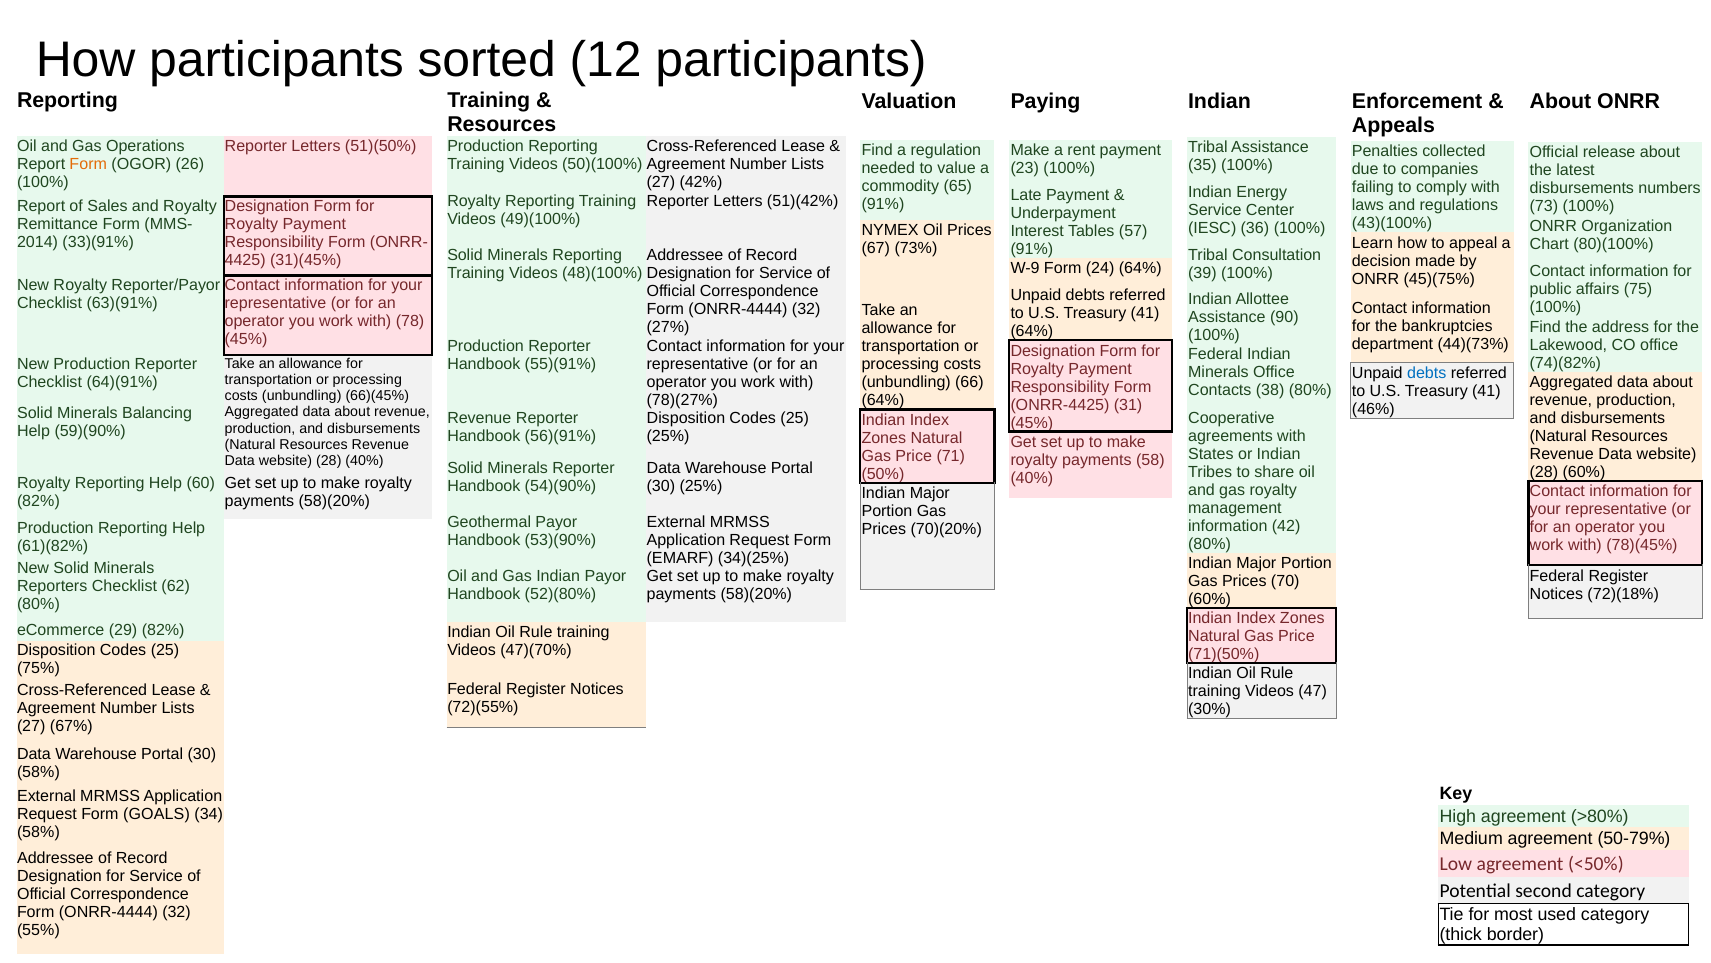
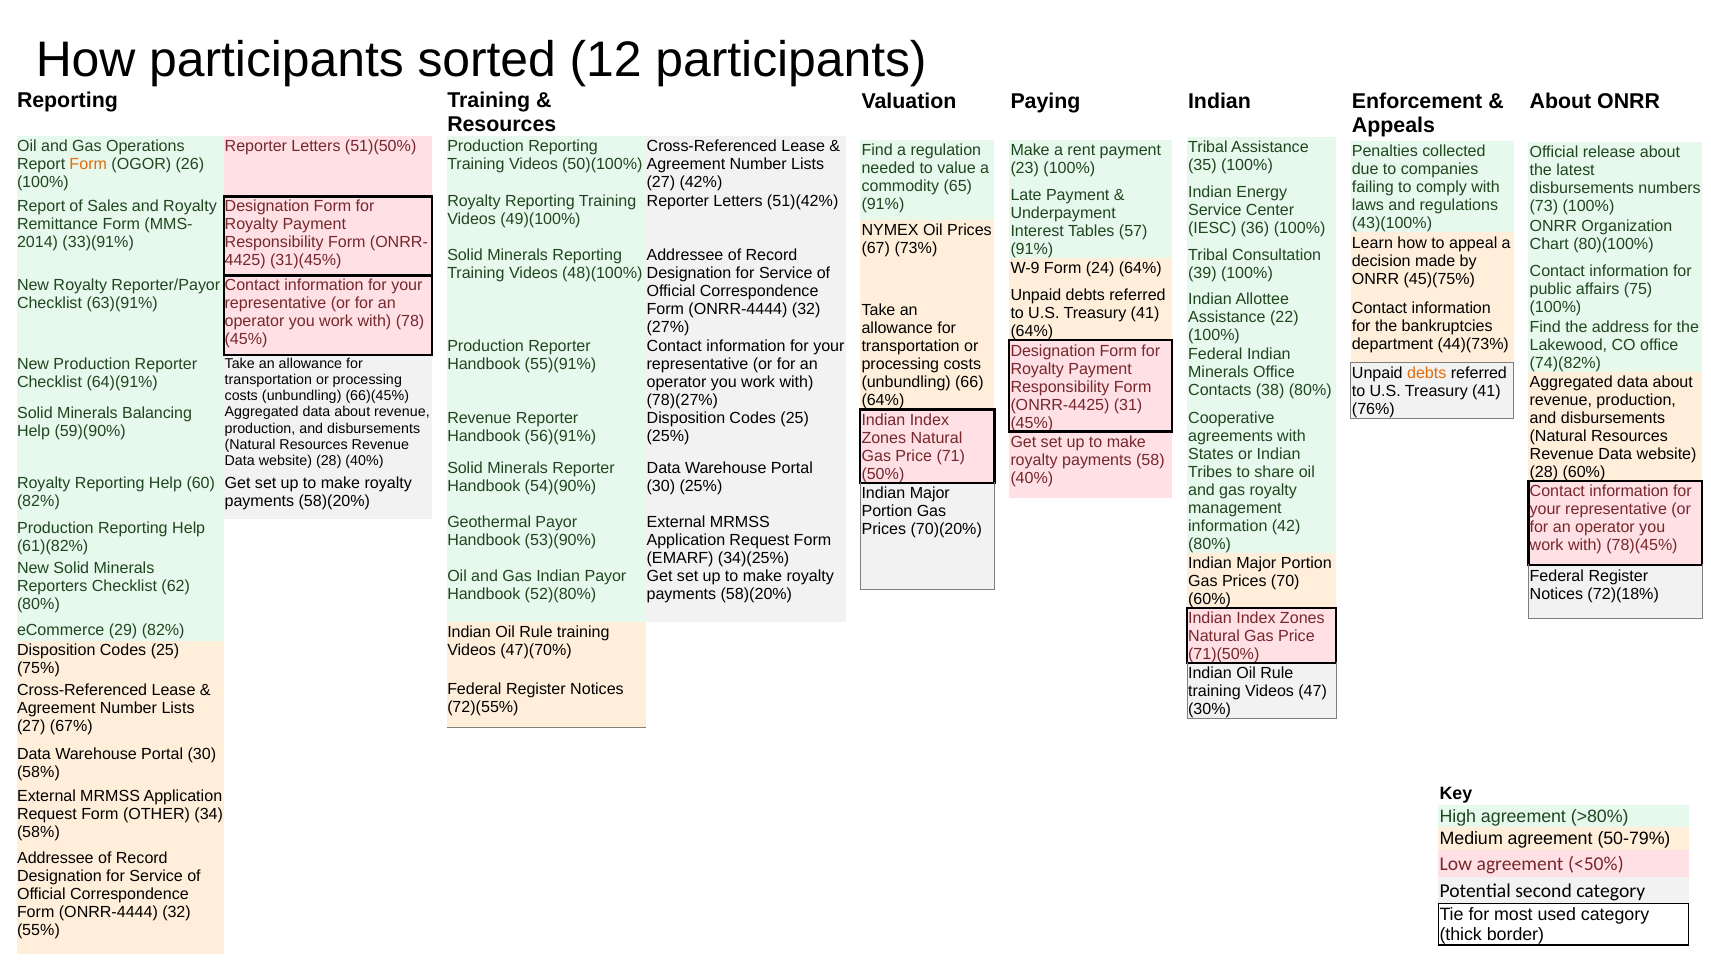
90: 90 -> 22
debts at (1427, 373) colour: blue -> orange
46%: 46% -> 76%
GOALS: GOALS -> OTHER
